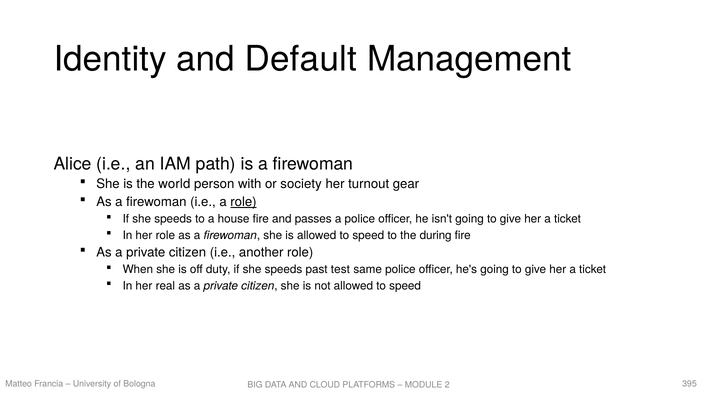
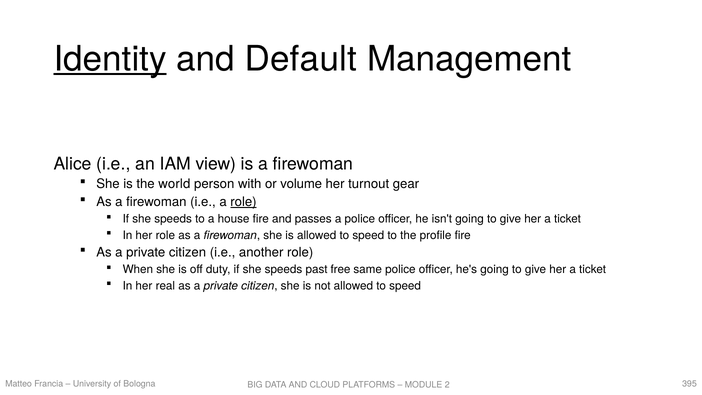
Identity underline: none -> present
path: path -> view
society: society -> volume
during: during -> profile
test: test -> free
